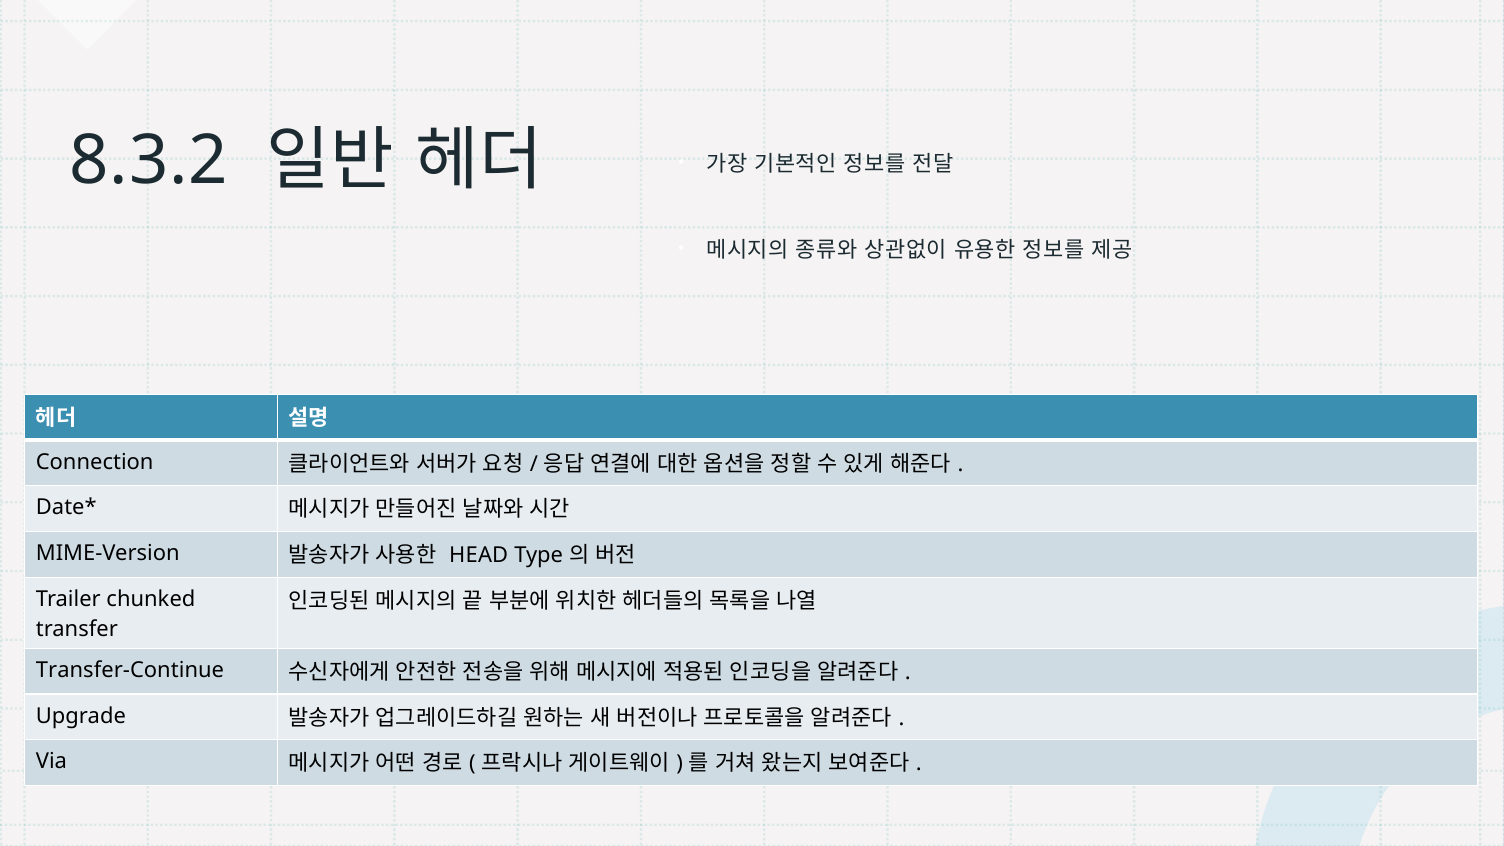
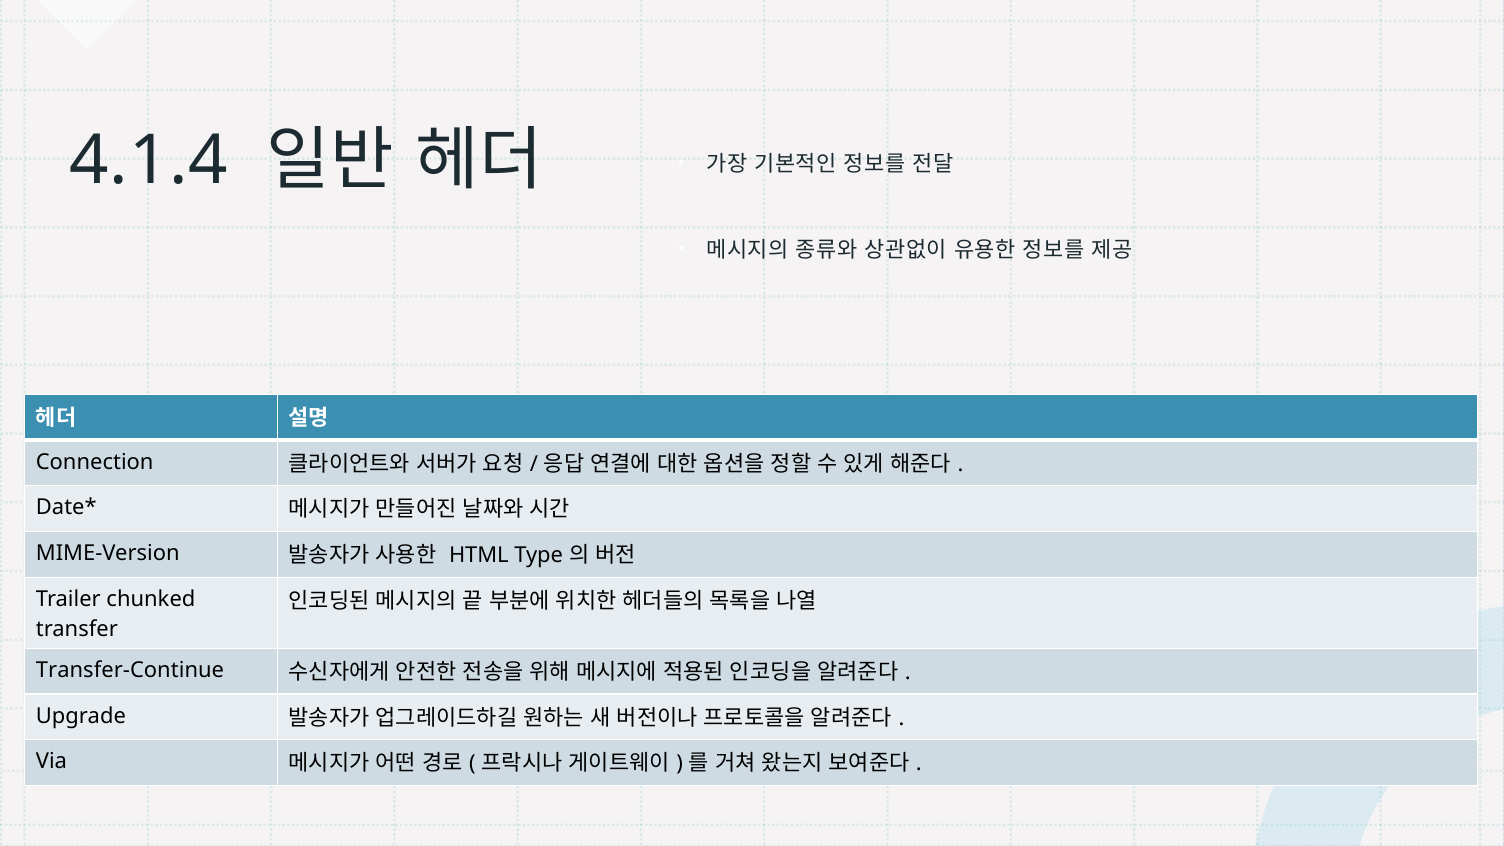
8.3.2: 8.3.2 -> 4.1.4
HEAD: HEAD -> HTML
